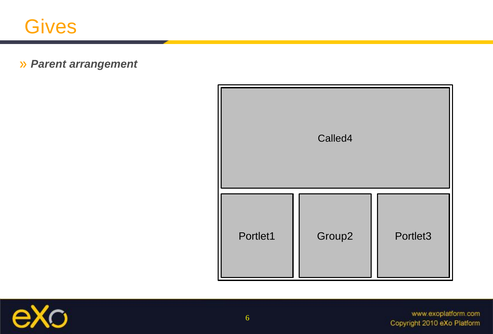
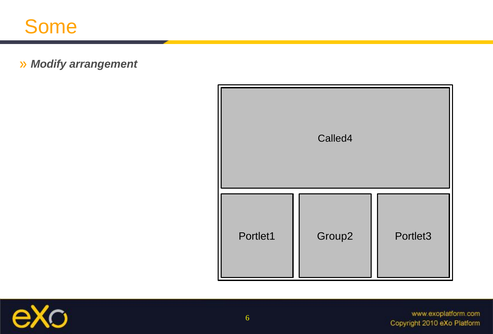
Gives: Gives -> Some
Parent: Parent -> Modify
